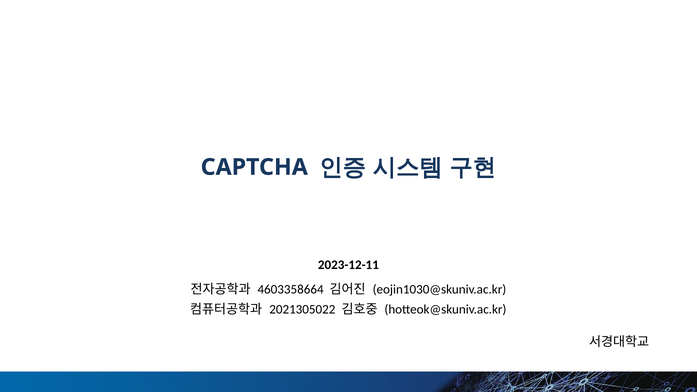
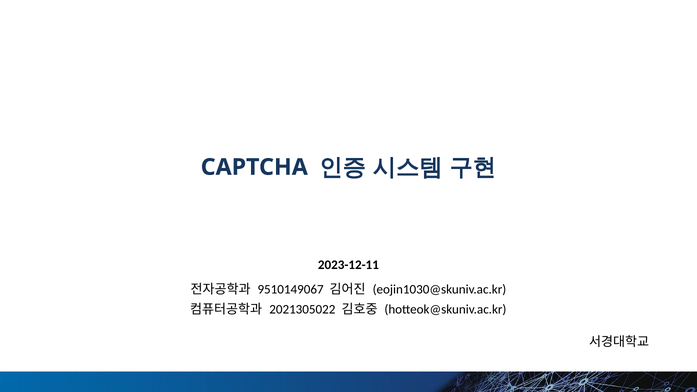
4603358664: 4603358664 -> 9510149067
